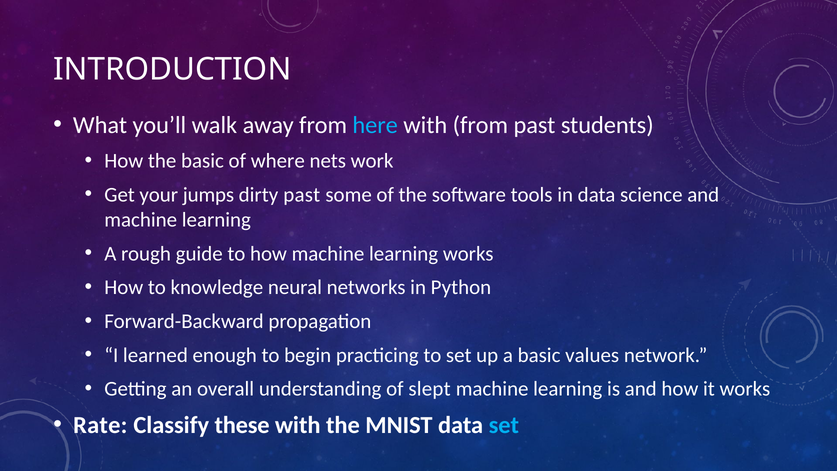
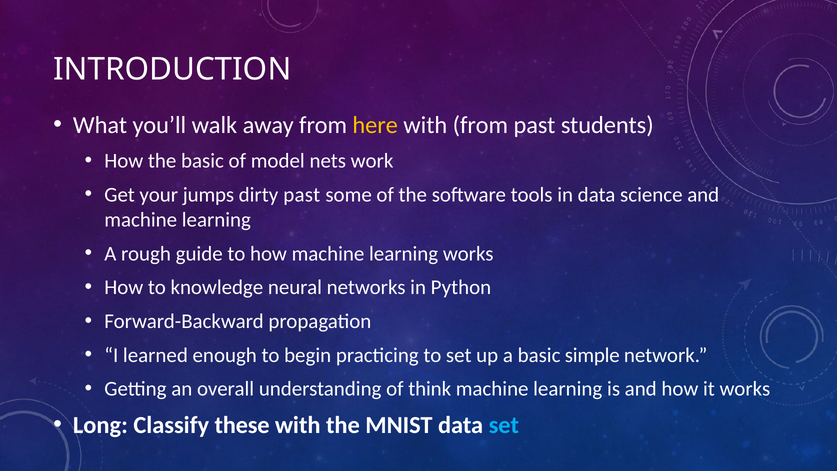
here colour: light blue -> yellow
where: where -> model
values: values -> simple
slept: slept -> think
Rate: Rate -> Long
